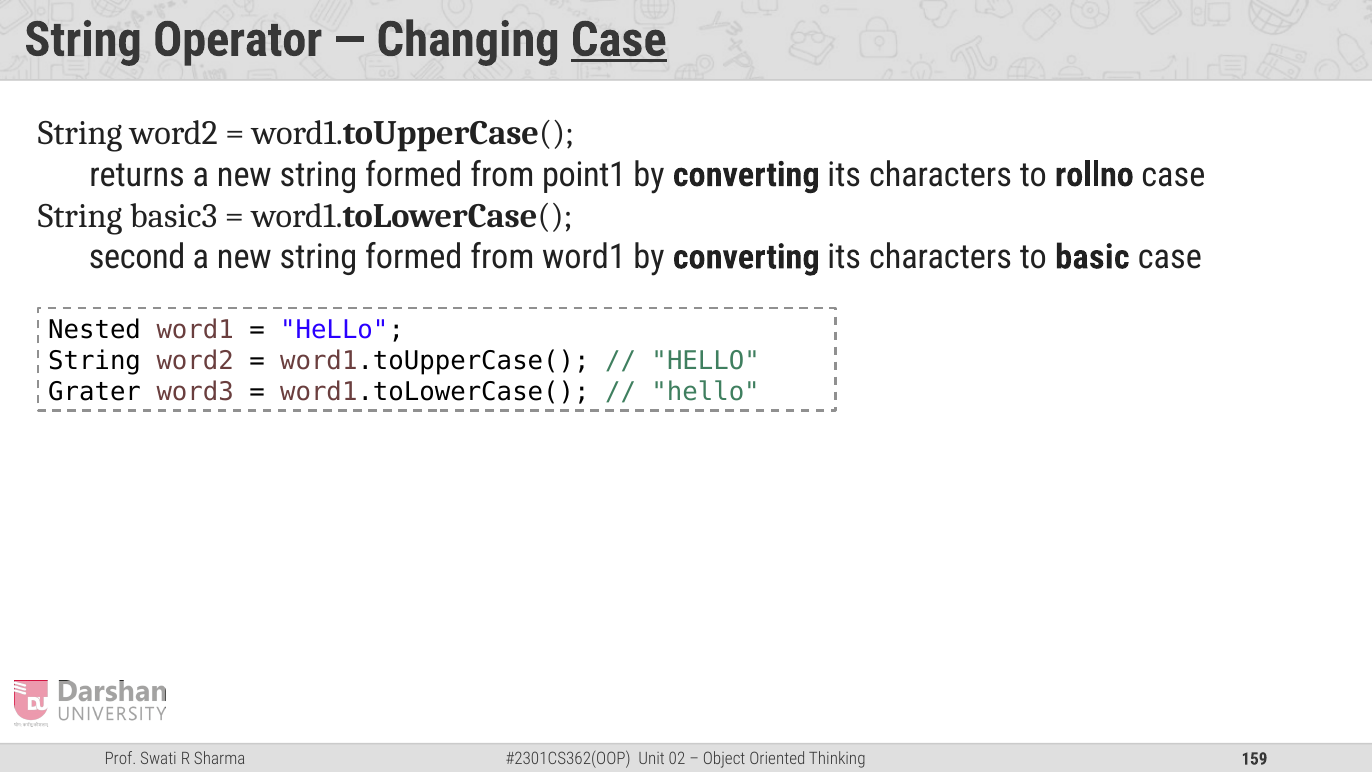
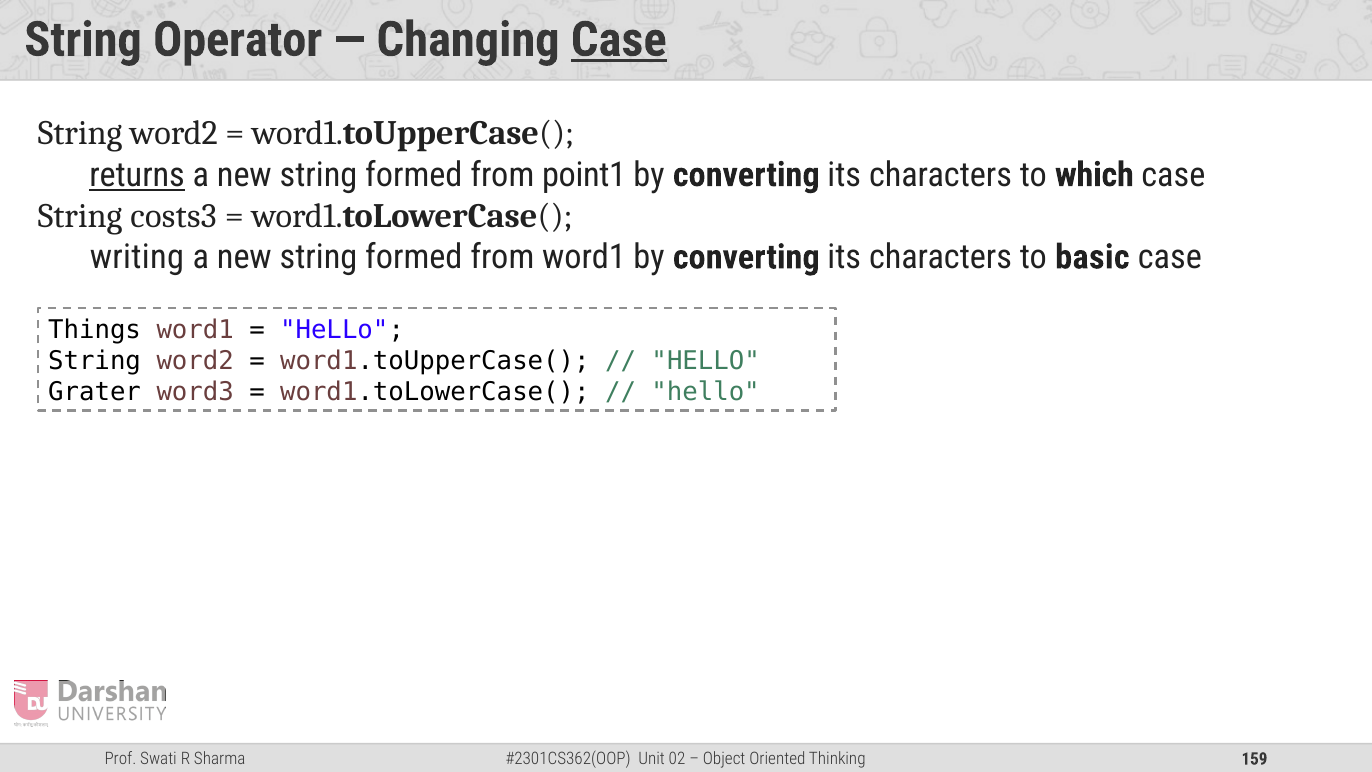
returns underline: none -> present
rollno: rollno -> which
basic3: basic3 -> costs3
second: second -> writing
Nested: Nested -> Things
